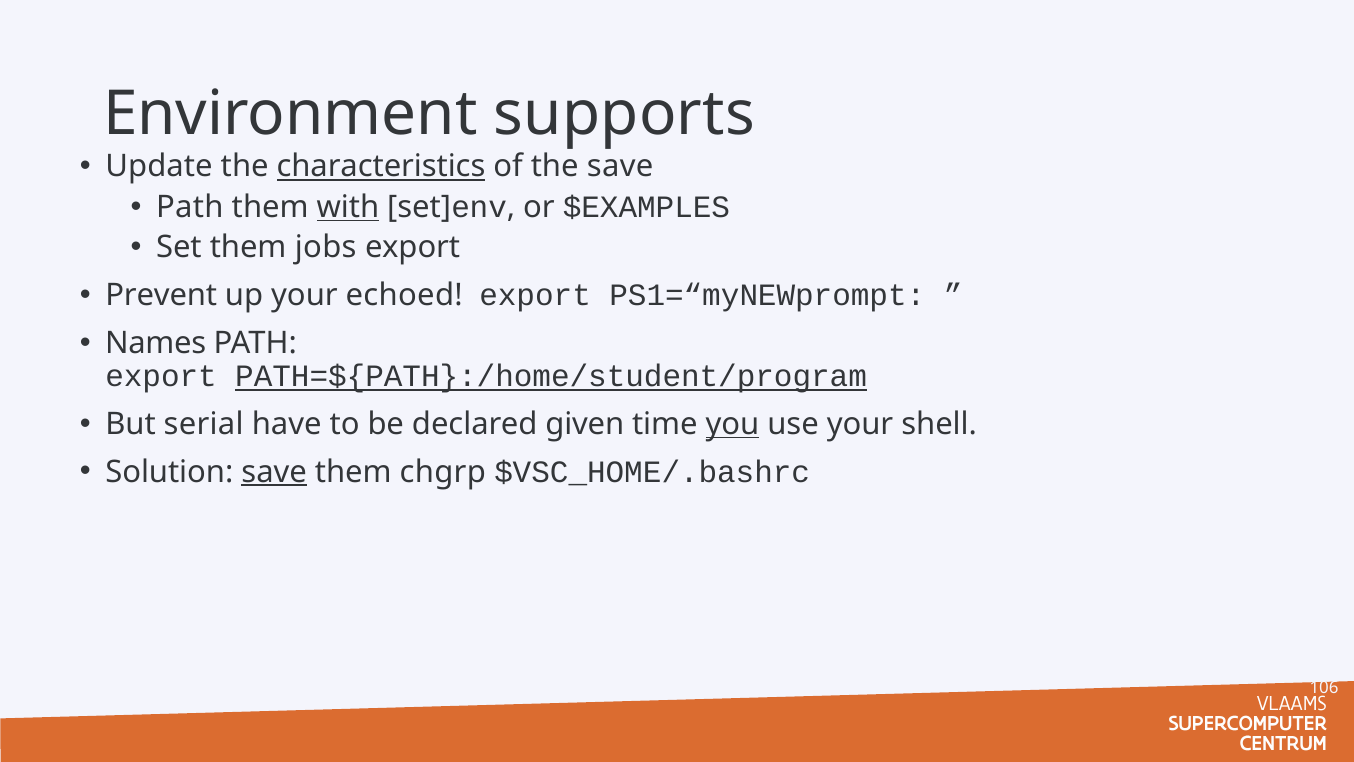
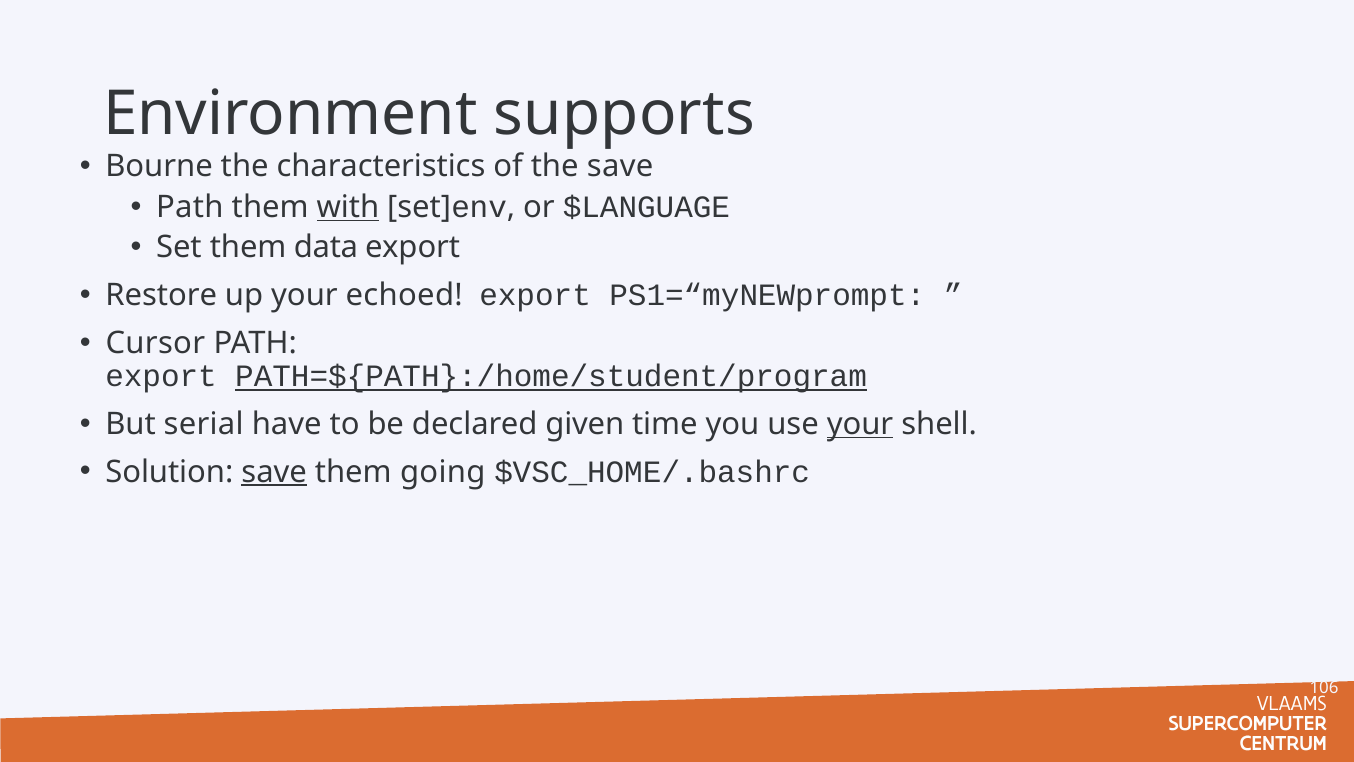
Update: Update -> Bourne
characteristics underline: present -> none
$EXAMPLES: $EXAMPLES -> $LANGUAGE
jobs: jobs -> data
Prevent: Prevent -> Restore
Names: Names -> Cursor
you underline: present -> none
your at (860, 424) underline: none -> present
chgrp: chgrp -> going
